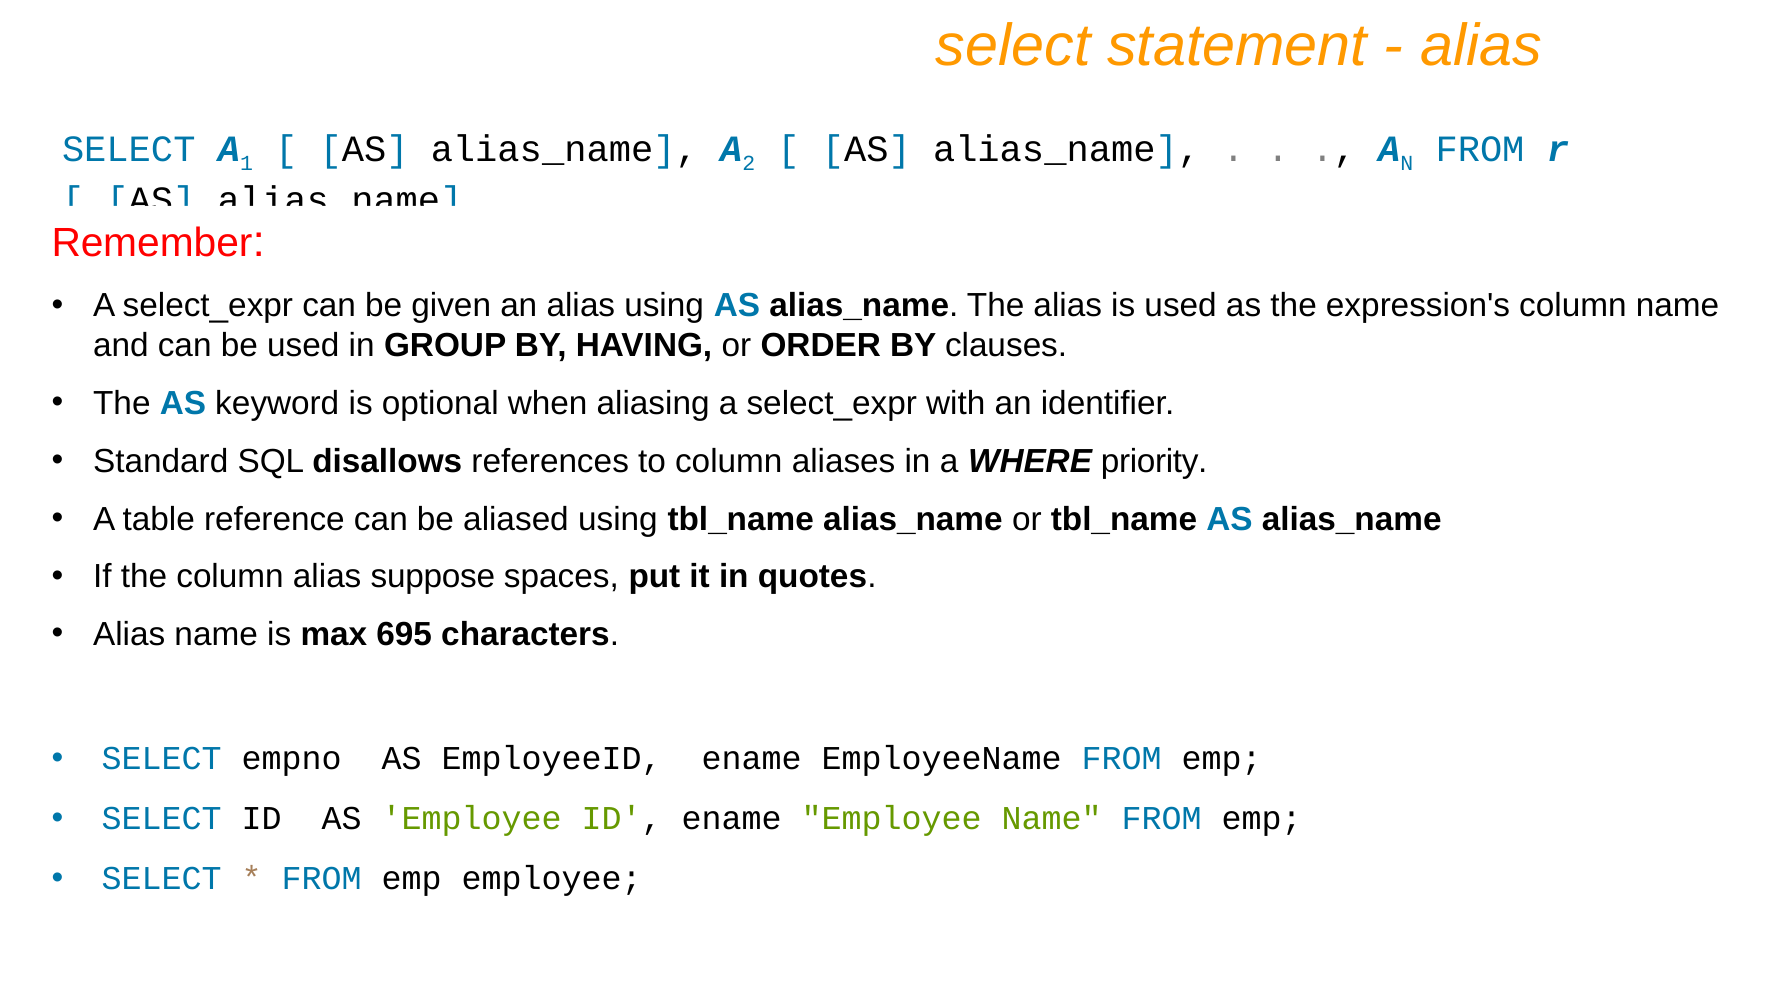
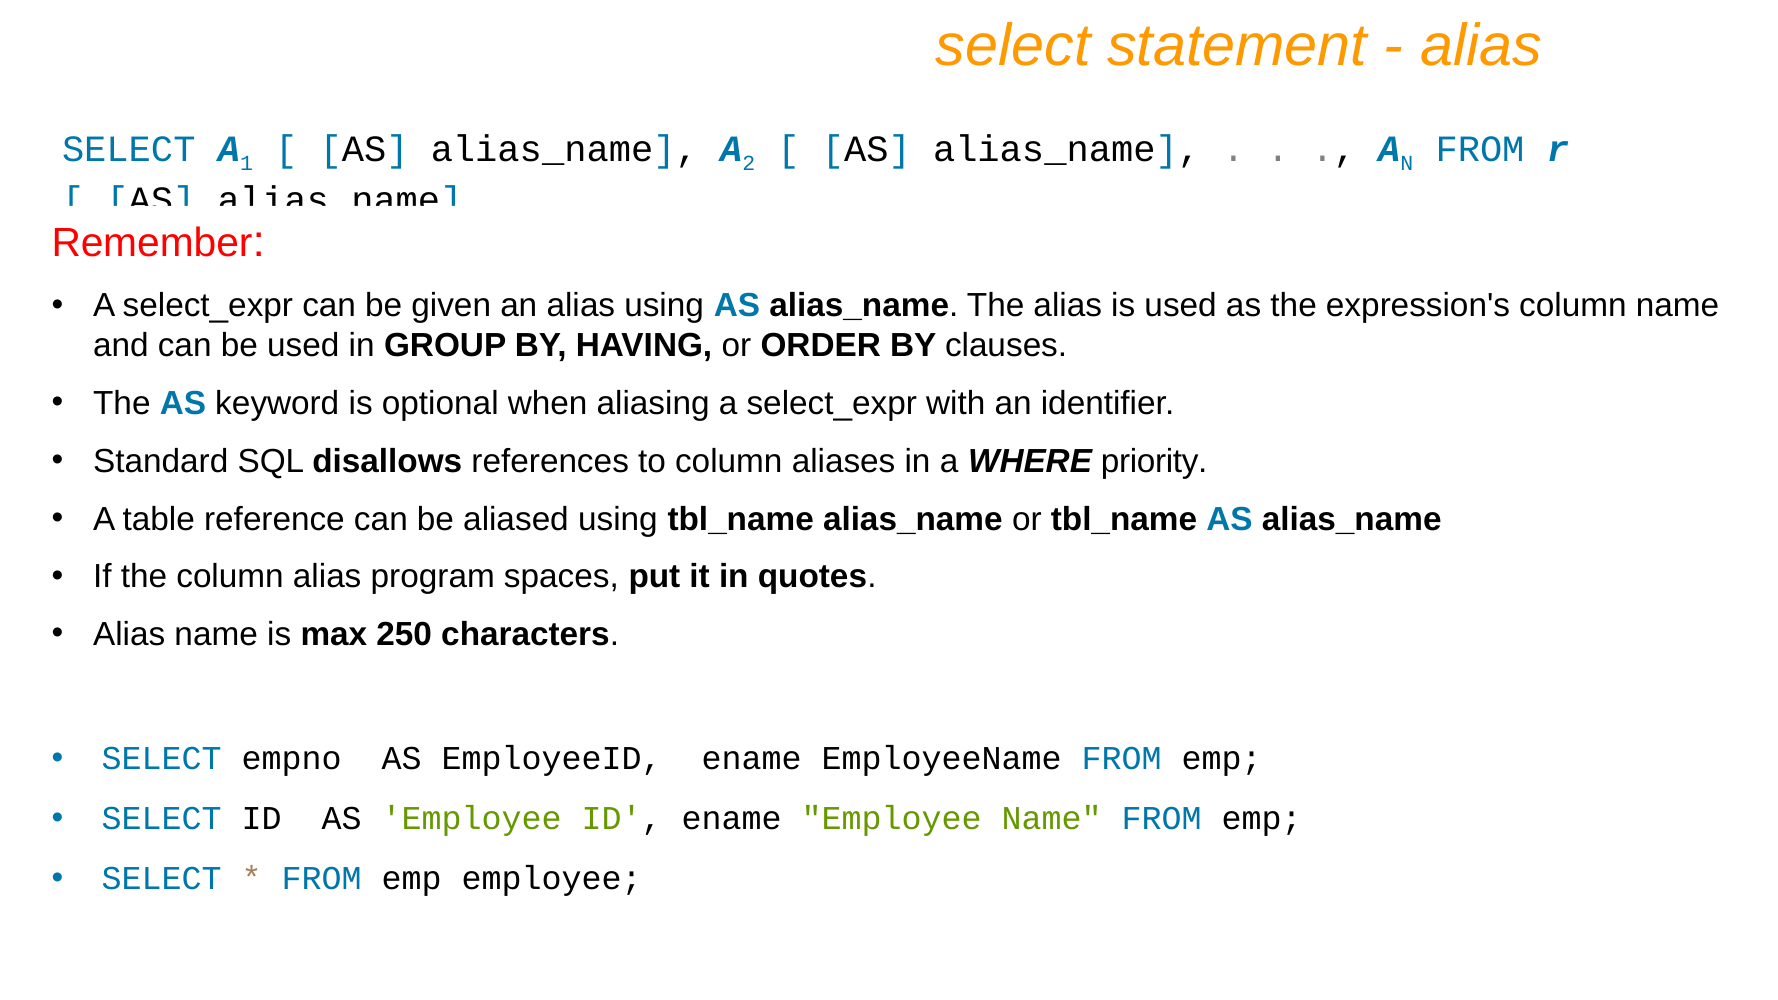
suppose: suppose -> program
695: 695 -> 250
